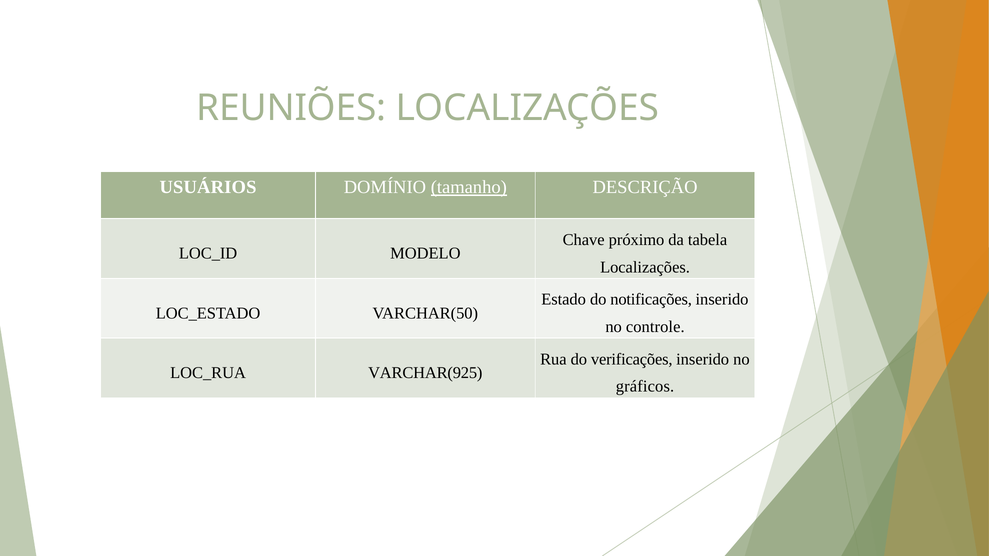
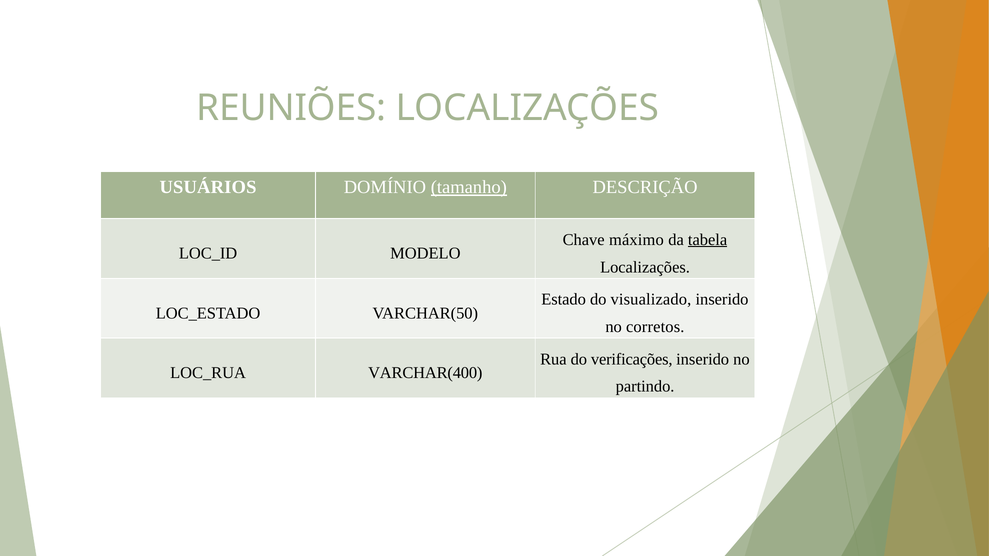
próximo: próximo -> máximo
tabela underline: none -> present
notificações: notificações -> visualizado
controle: controle -> corretos
VARCHAR(925: VARCHAR(925 -> VARCHAR(400
gráficos: gráficos -> partindo
